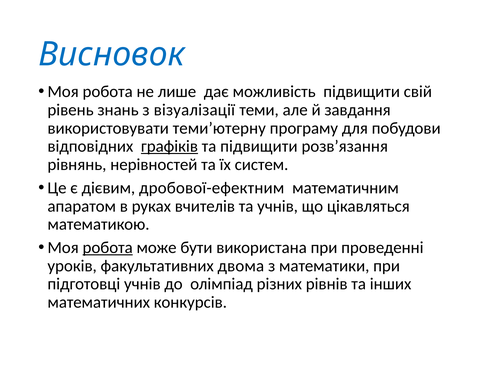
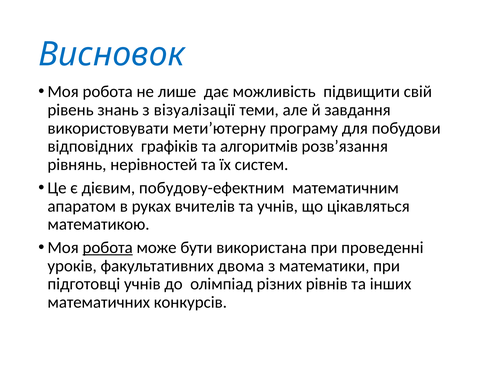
теми’ютерну: теми’ютерну -> мети’ютерну
графіків underline: present -> none
та підвищити: підвищити -> алгоритмів
дробової-ефектним: дробової-ефектним -> побудову-ефектним
